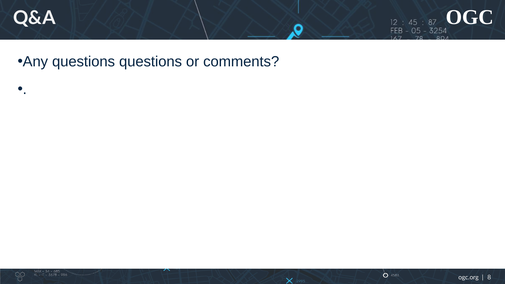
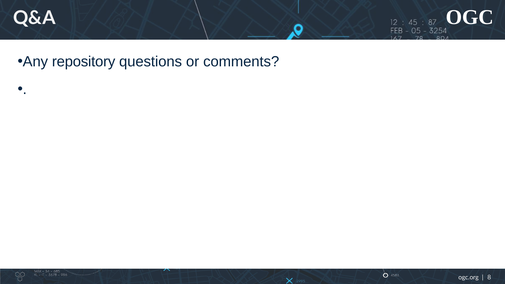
Any questions: questions -> repository
